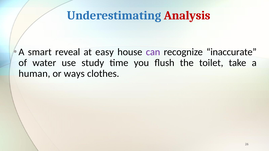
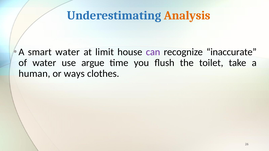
Analysis colour: red -> orange
smart reveal: reveal -> water
easy: easy -> limit
study: study -> argue
